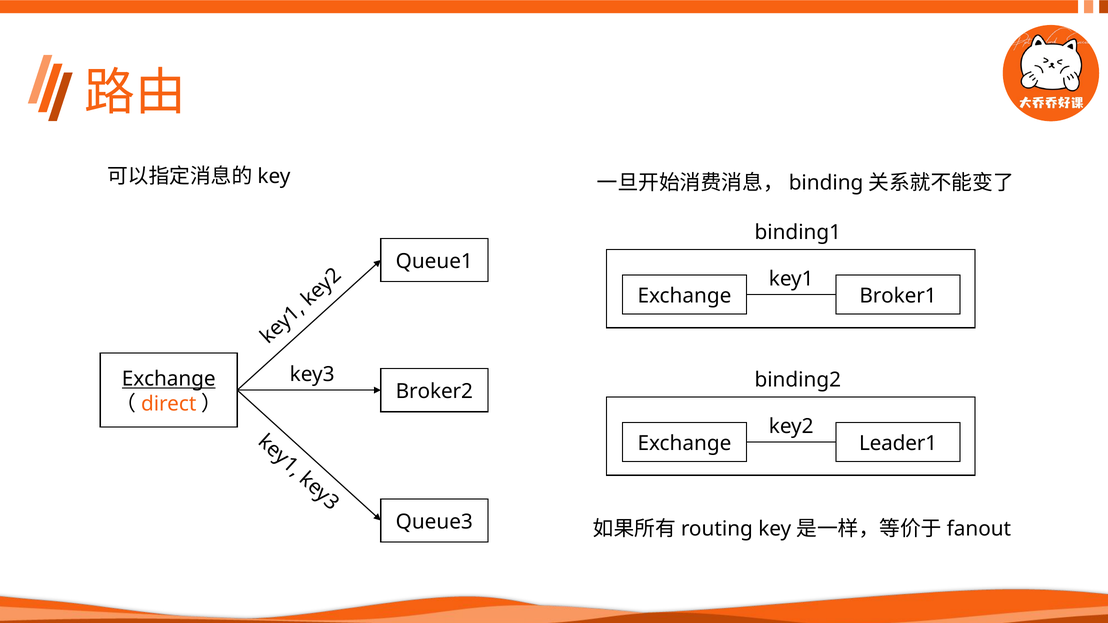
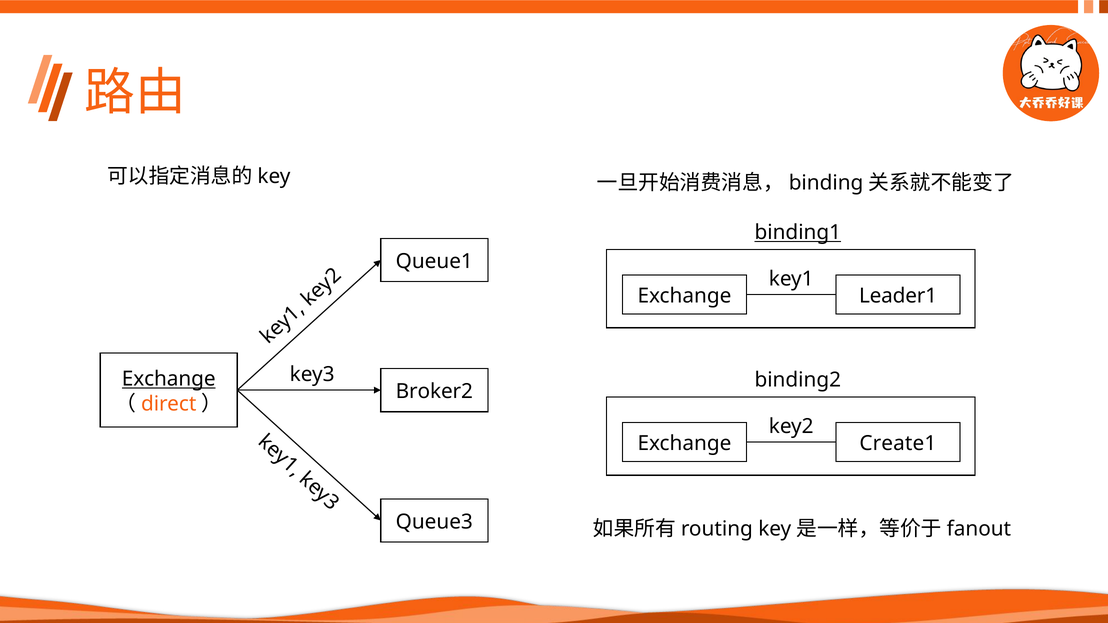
binding1 underline: none -> present
Broker1: Broker1 -> Leader1
Leader1: Leader1 -> Create1
